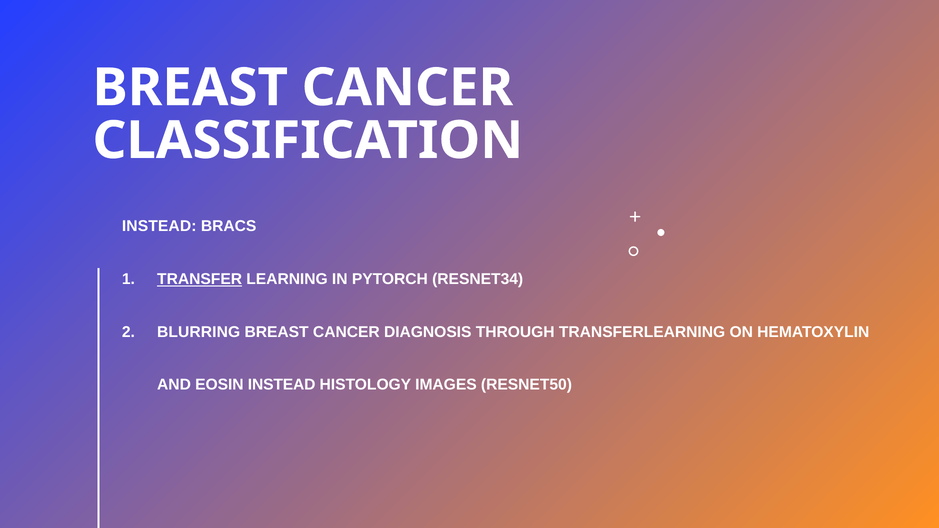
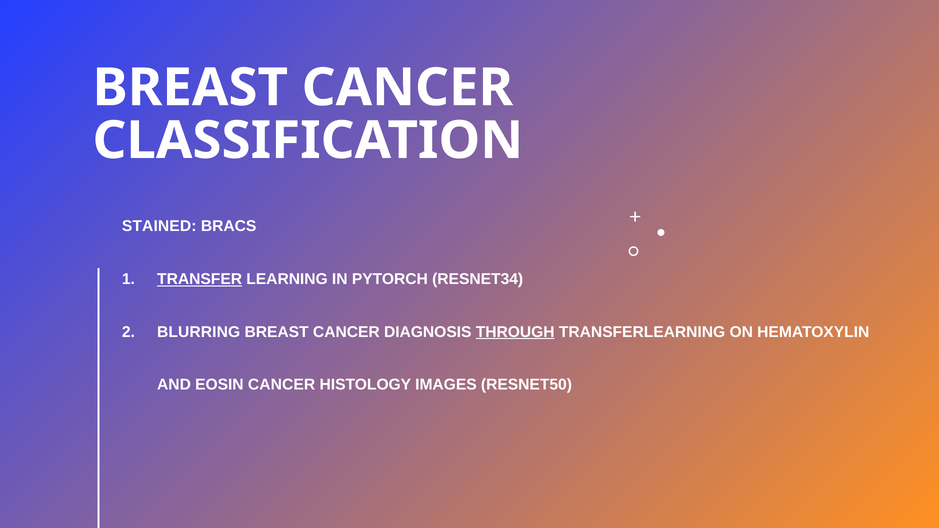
INSTEAD at (159, 226): INSTEAD -> STAINED
THROUGH underline: none -> present
EOSIN INSTEAD: INSTEAD -> CANCER
